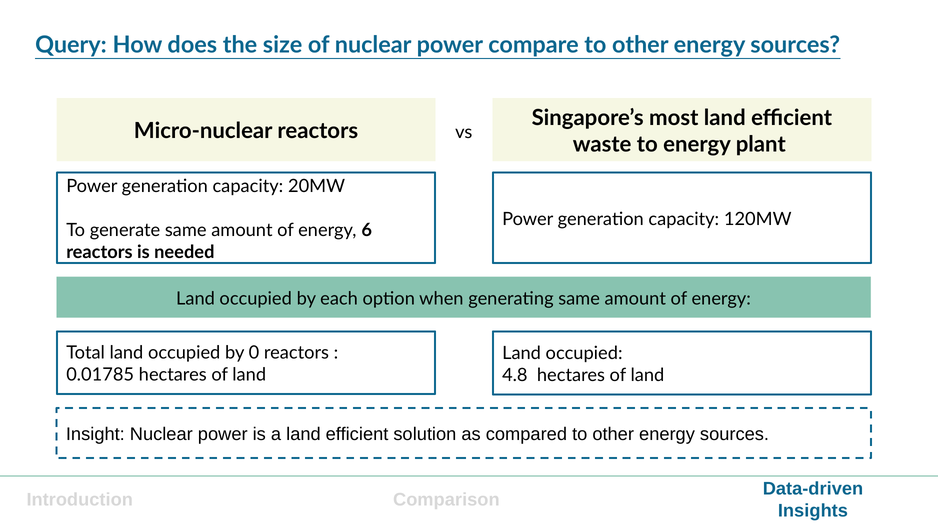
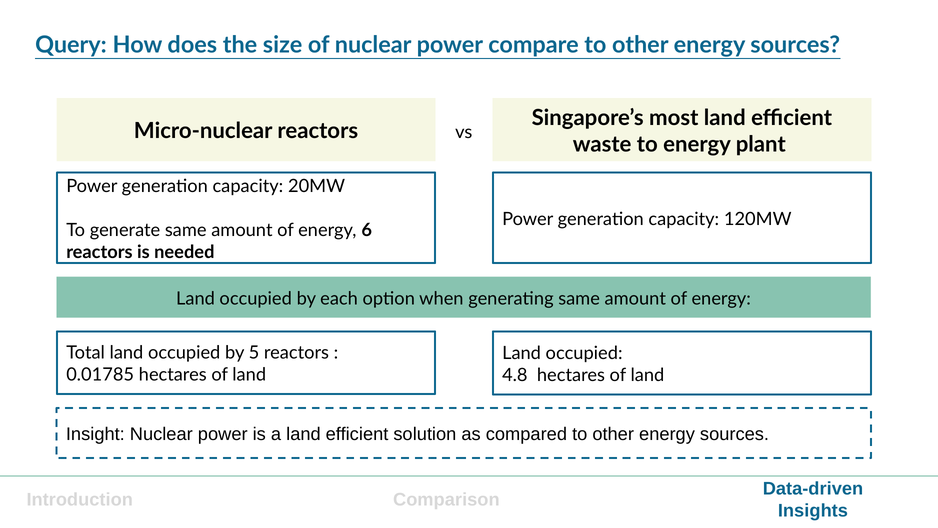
0: 0 -> 5
